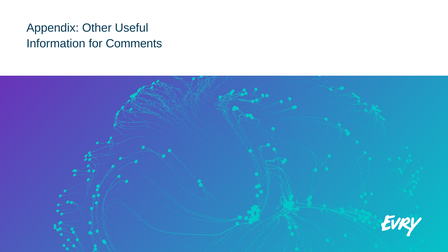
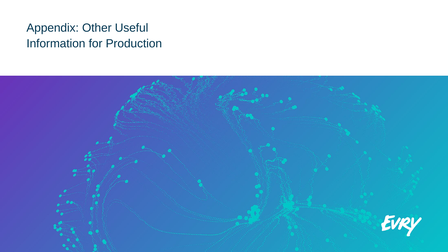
Comments: Comments -> Production
